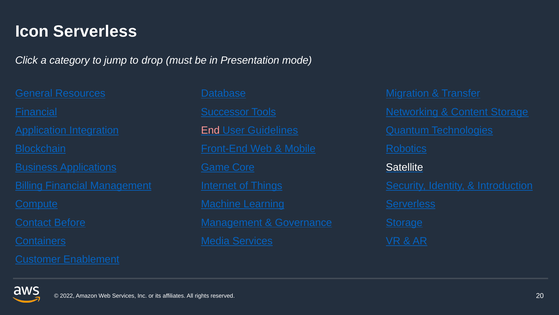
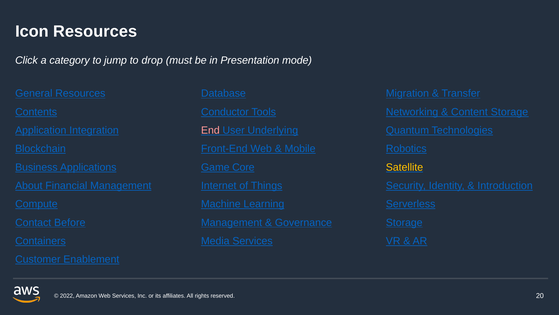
Icon Serverless: Serverless -> Resources
Financial at (36, 112): Financial -> Contents
Successor: Successor -> Conductor
Guidelines: Guidelines -> Underlying
Satellite colour: white -> yellow
Billing: Billing -> About
